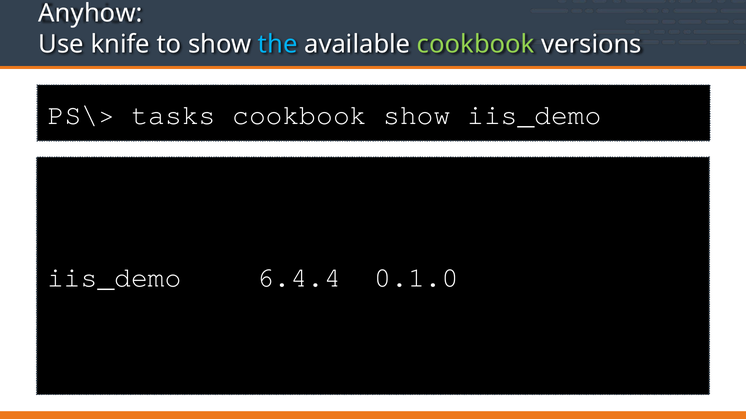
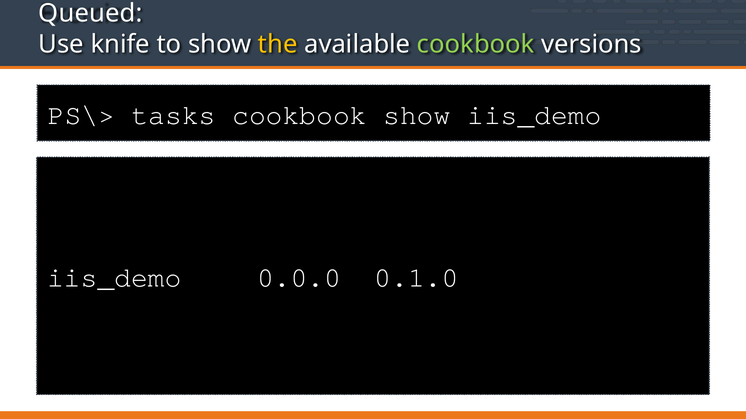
Anyhow: Anyhow -> Queued
the colour: light blue -> yellow
6.4.4: 6.4.4 -> 0.0.0
